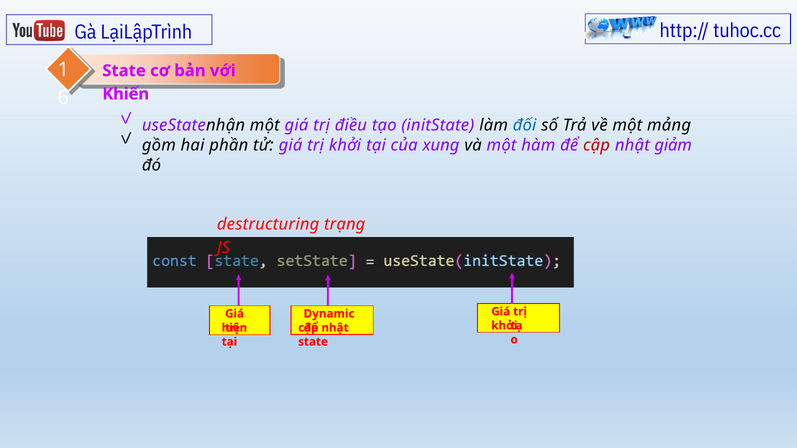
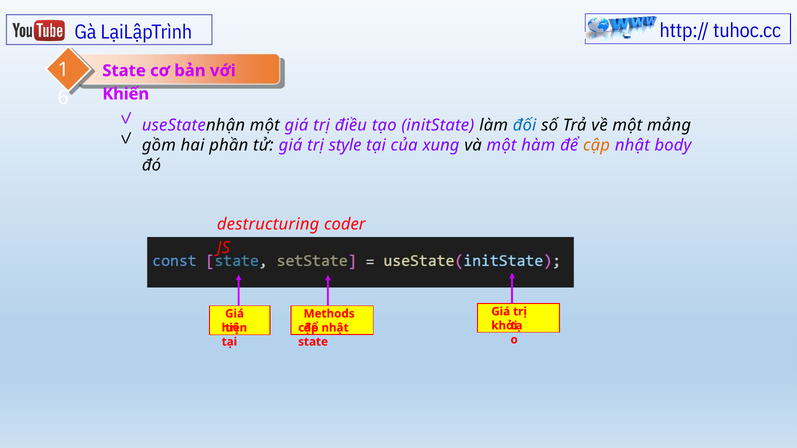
trị khởi: khởi -> style
cập at (597, 145) colour: red -> orange
giảm: giảm -> body
trạng: trạng -> coder
Dynamic: Dynamic -> Methods
